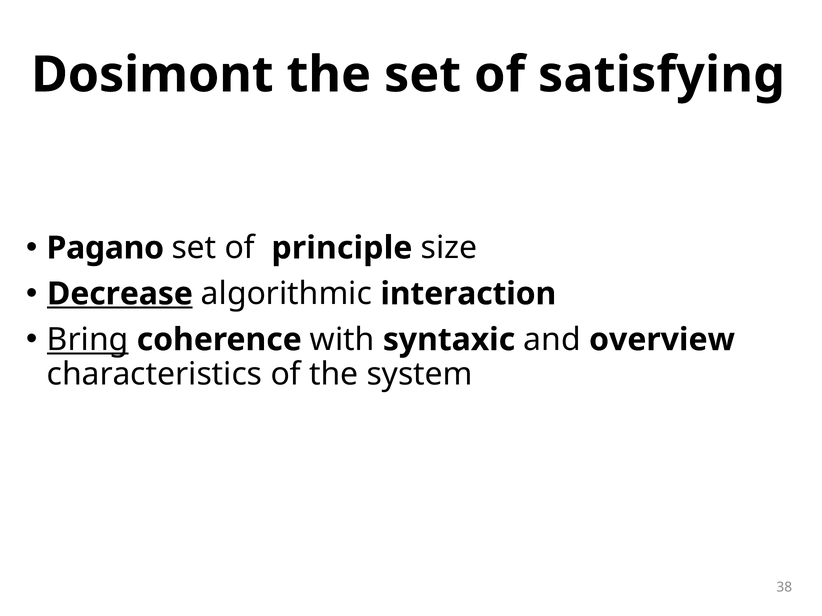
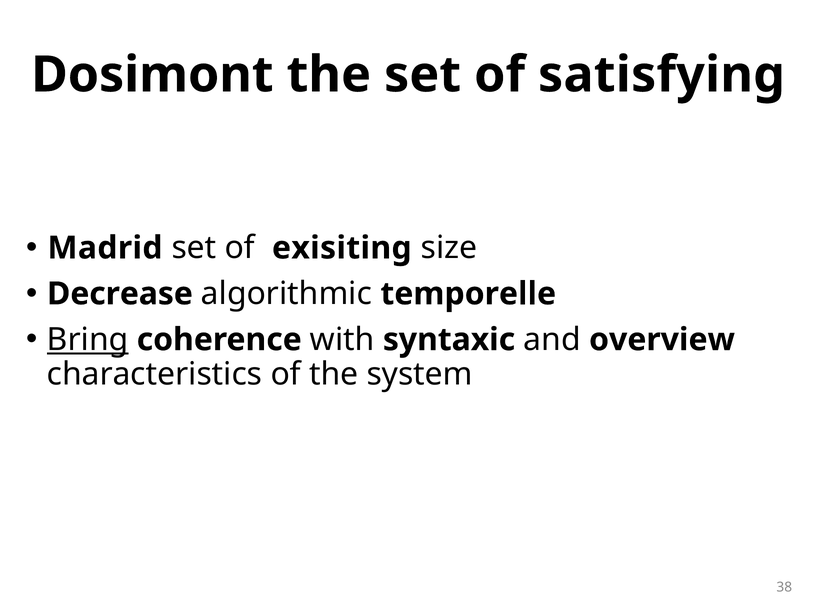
Pagano: Pagano -> Madrid
principle: principle -> exisiting
Decrease underline: present -> none
interaction: interaction -> temporelle
